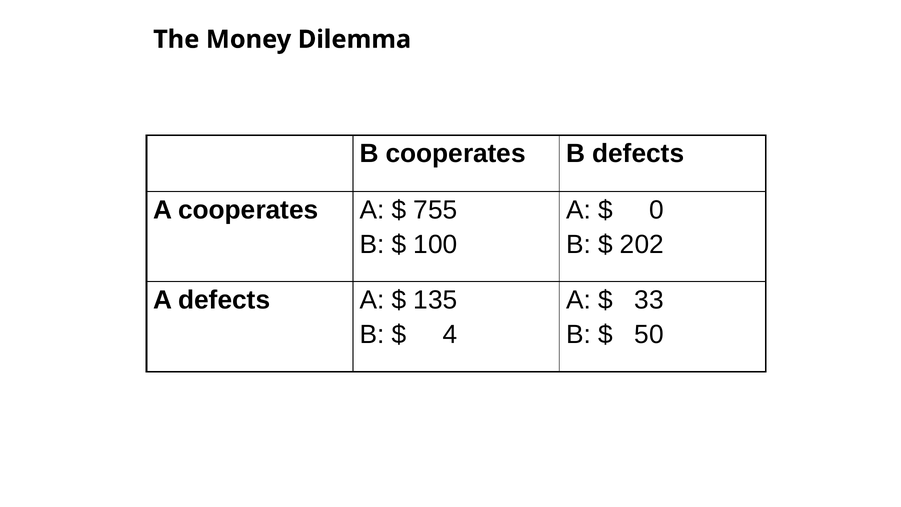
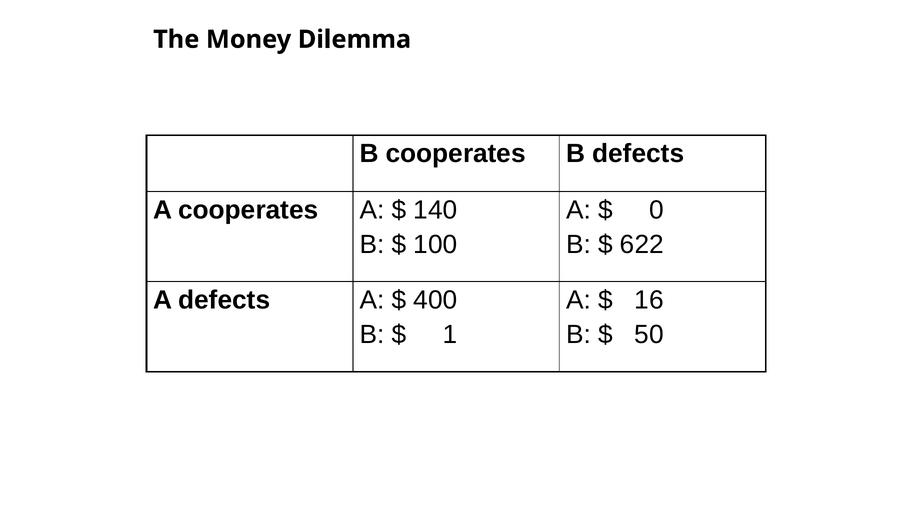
755: 755 -> 140
202: 202 -> 622
135: 135 -> 400
33: 33 -> 16
4: 4 -> 1
